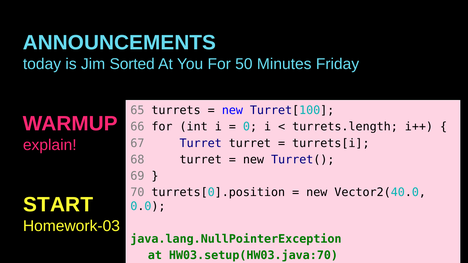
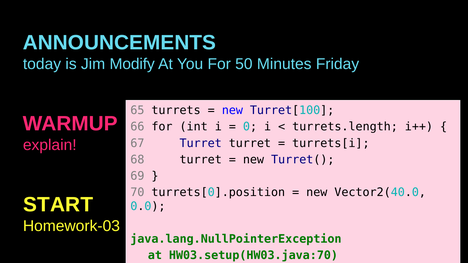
Sorted: Sorted -> Modify
